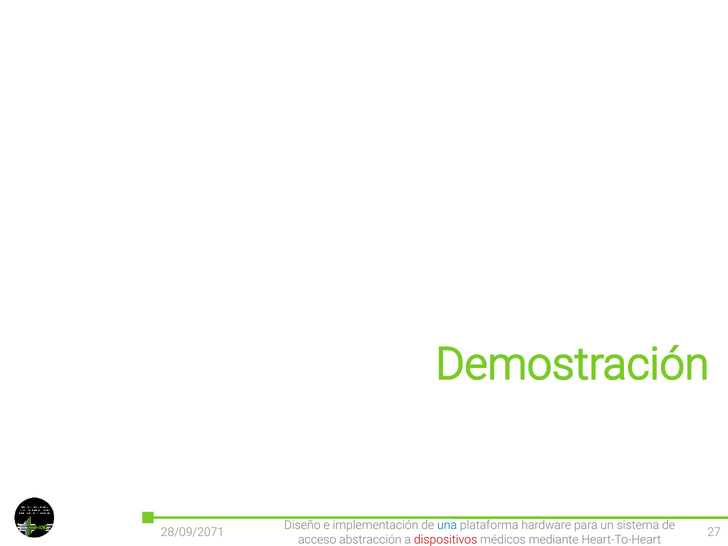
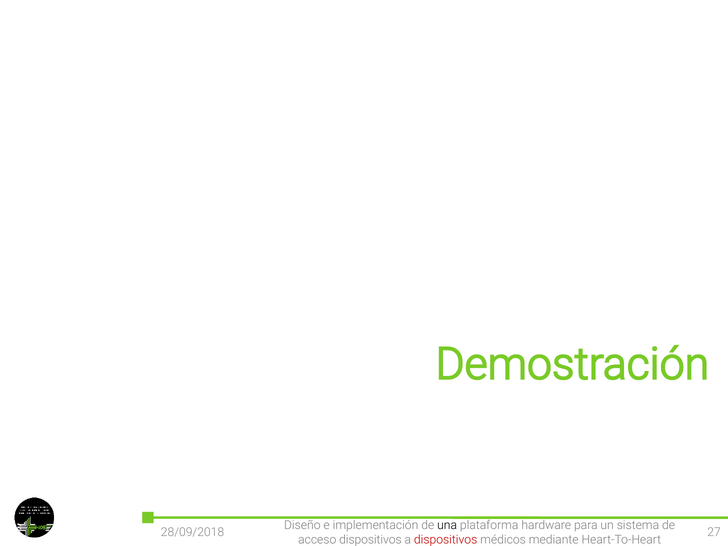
una colour: blue -> black
28/09/2071: 28/09/2071 -> 28/09/2018
acceso abstracción: abstracción -> dispositivos
